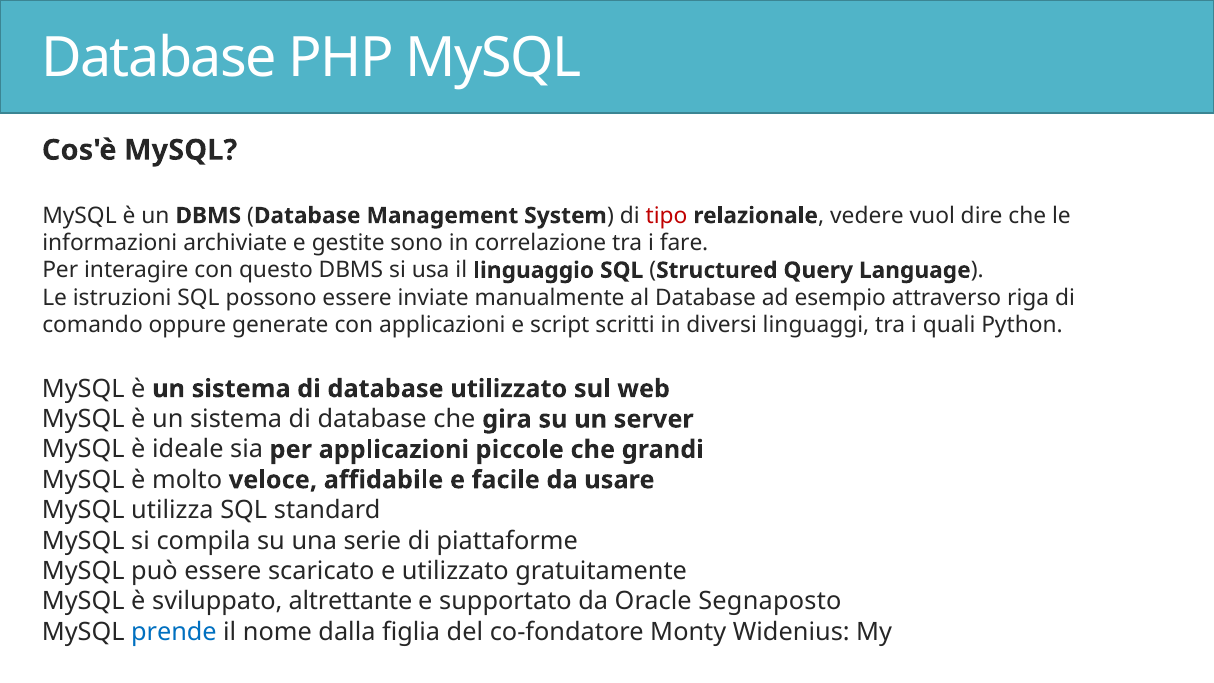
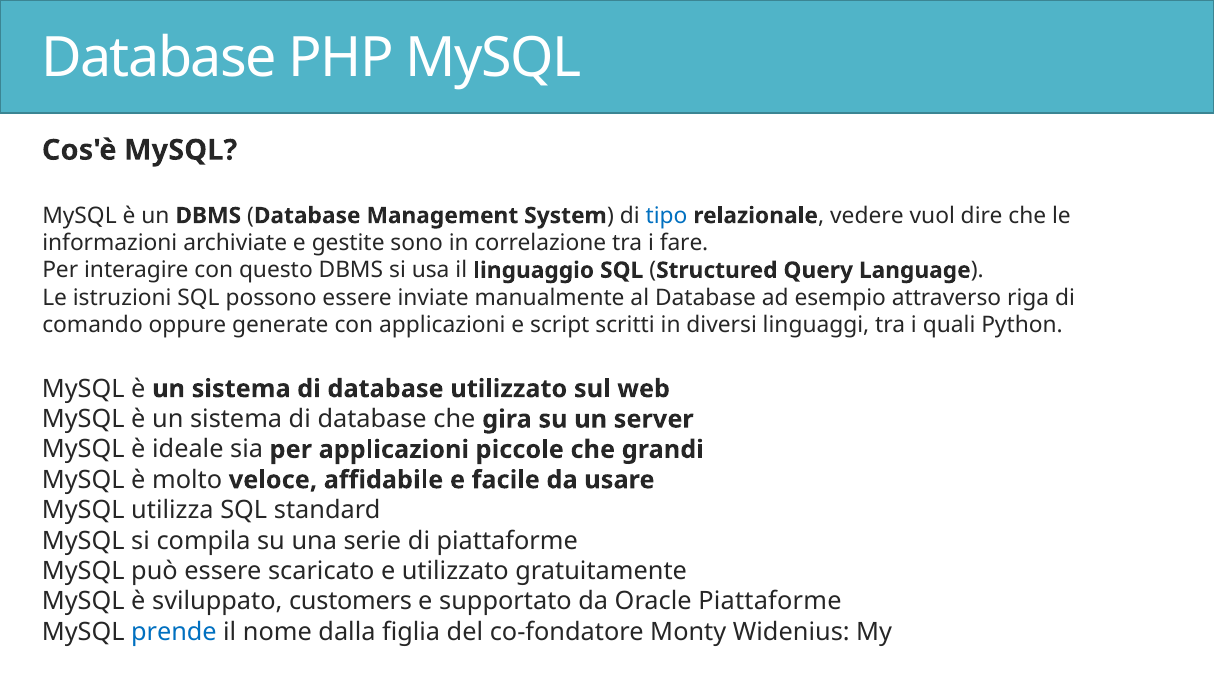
tipo colour: red -> blue
altrettante: altrettante -> customers
Oracle Segnaposto: Segnaposto -> Piattaforme
